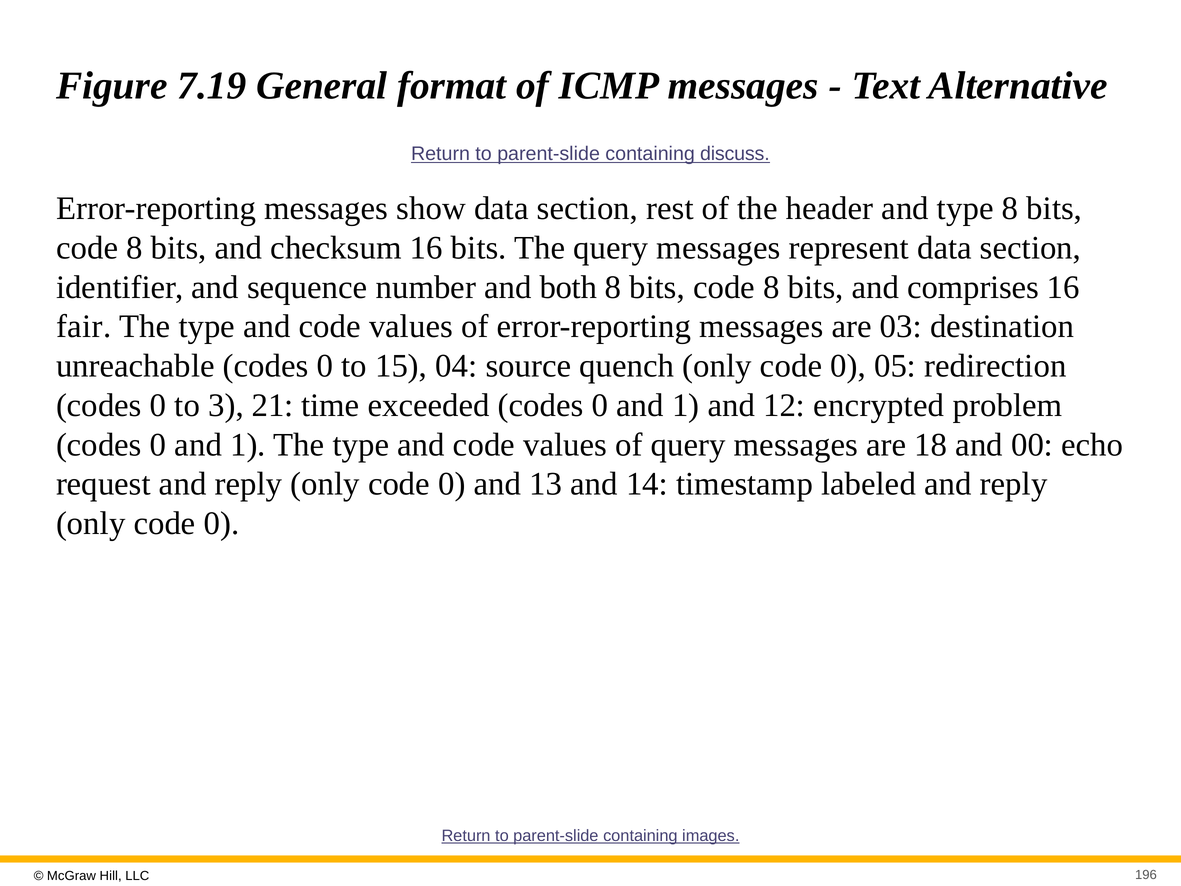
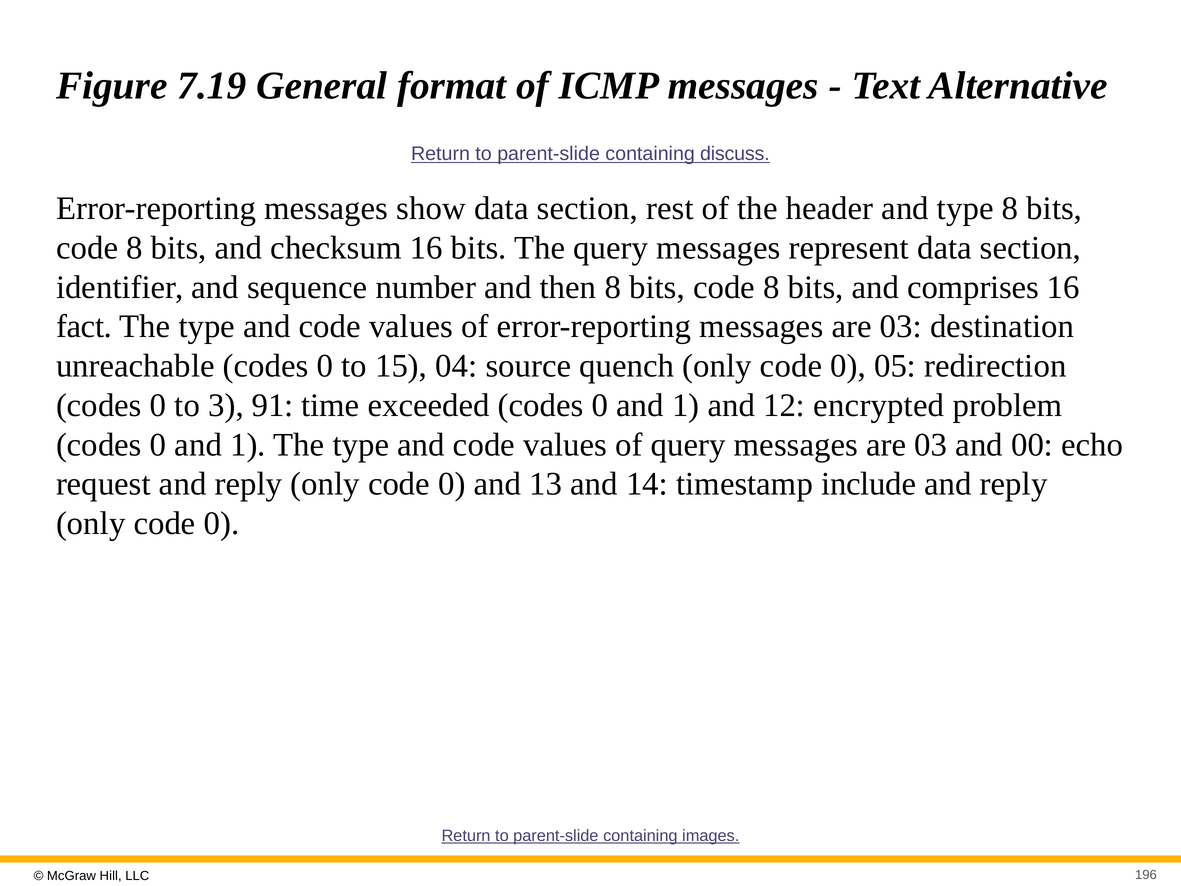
both: both -> then
fair: fair -> fact
21: 21 -> 91
query messages are 18: 18 -> 03
labeled: labeled -> include
